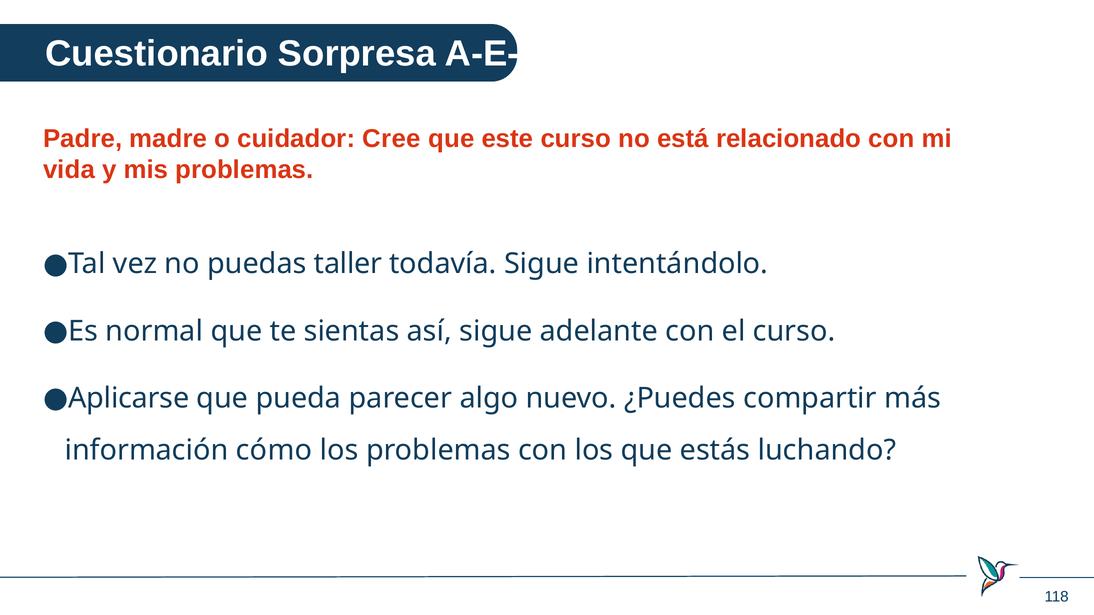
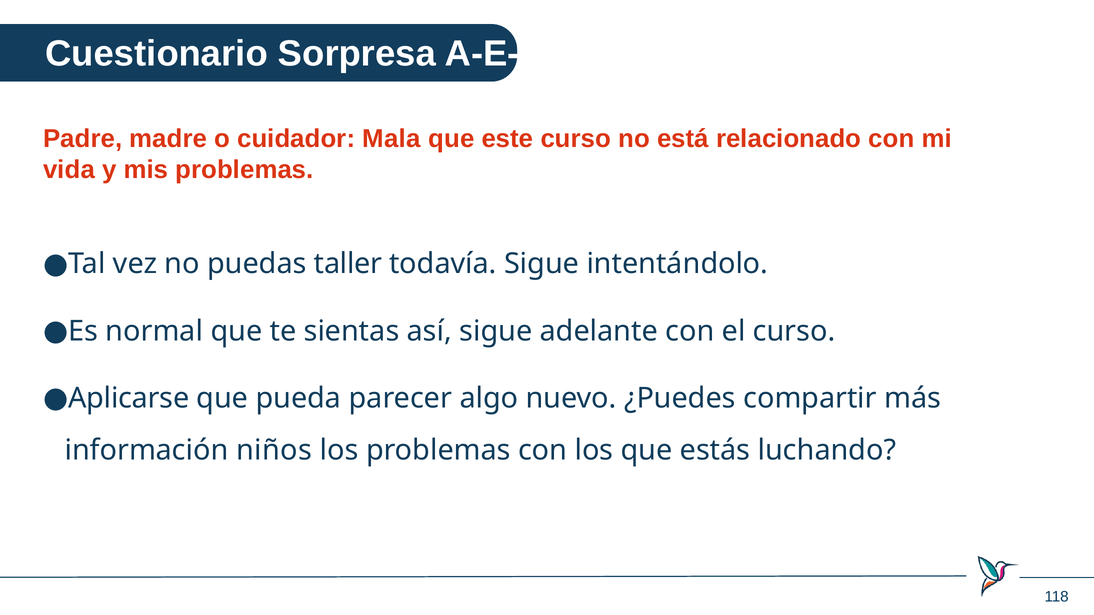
Cree: Cree -> Mala
cómo: cómo -> niños
